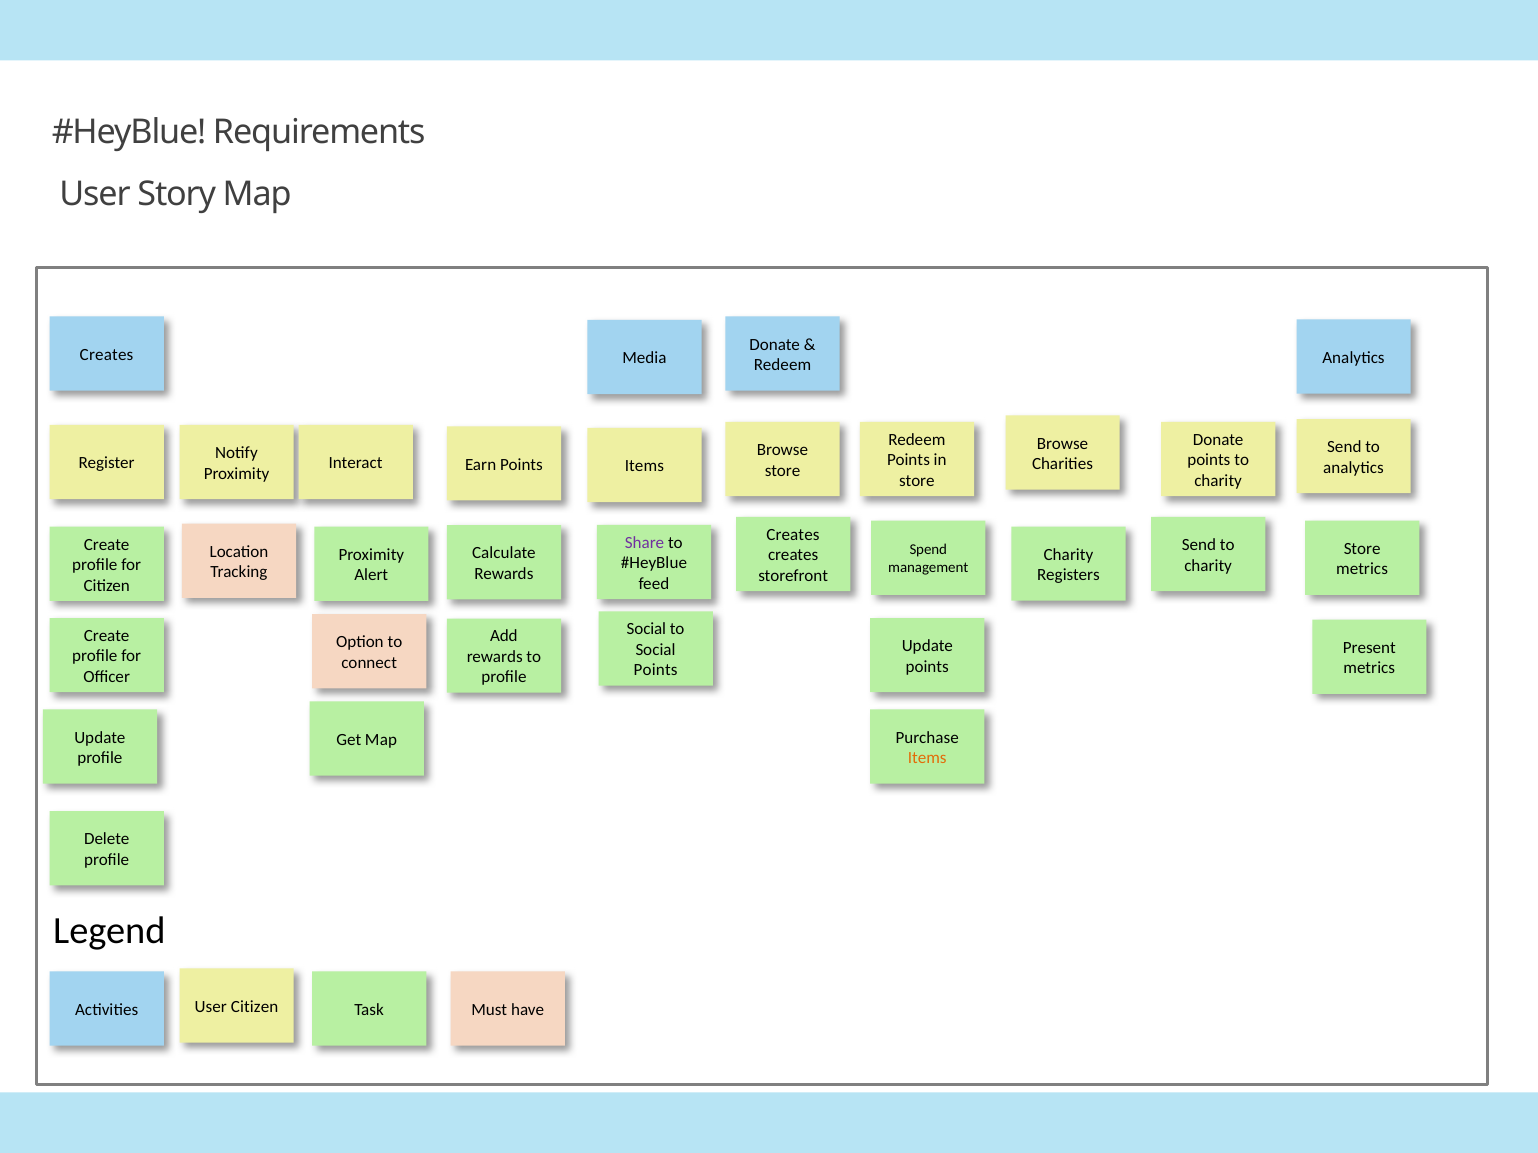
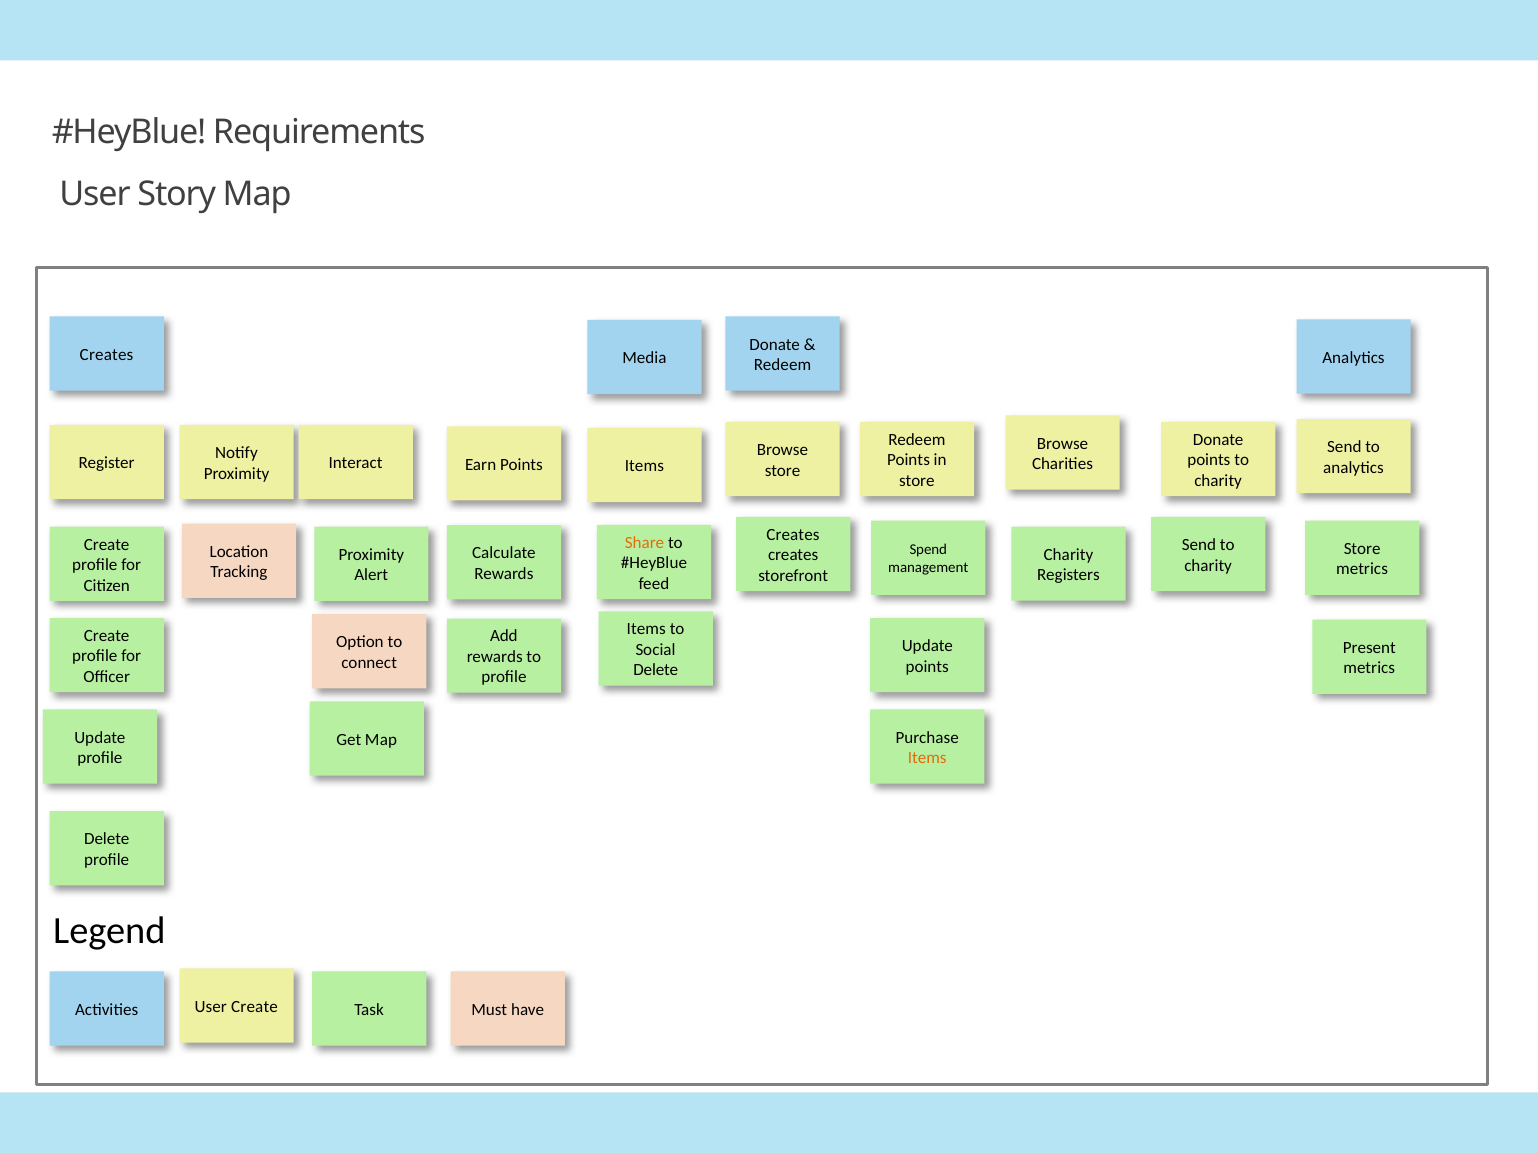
Share colour: purple -> orange
Social at (646, 630): Social -> Items
Points at (656, 671): Points -> Delete
User Citizen: Citizen -> Create
